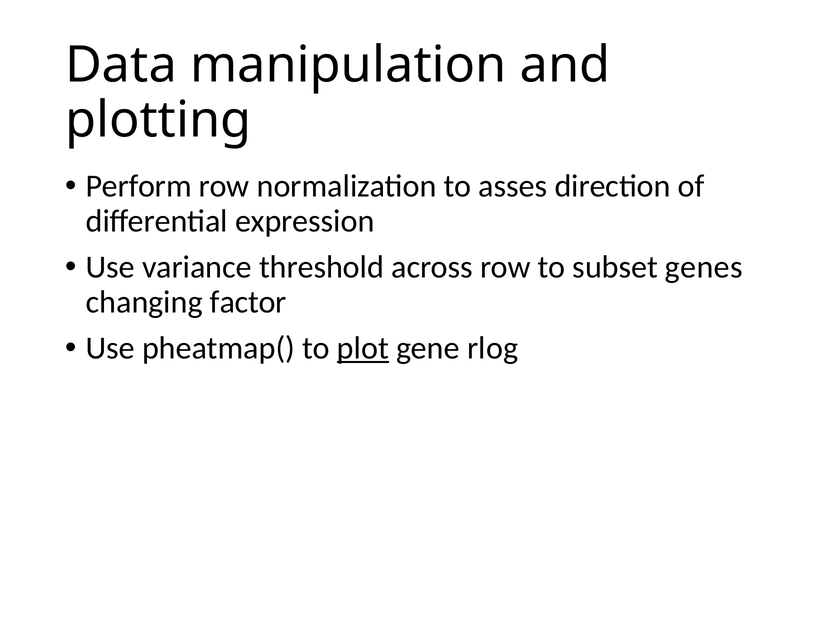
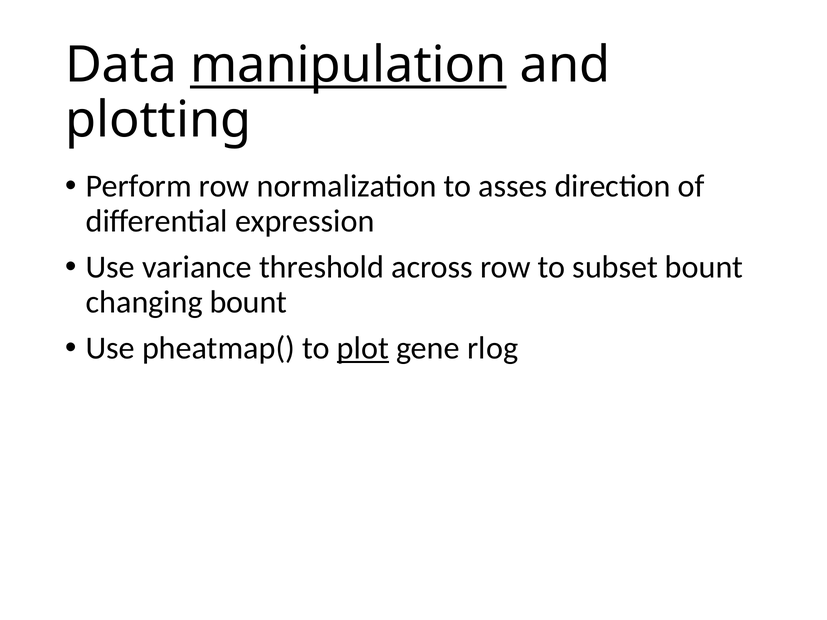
manipulation underline: none -> present
subset genes: genes -> bount
changing factor: factor -> bount
